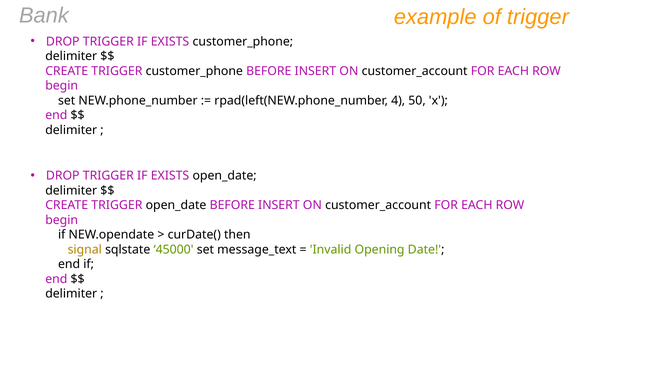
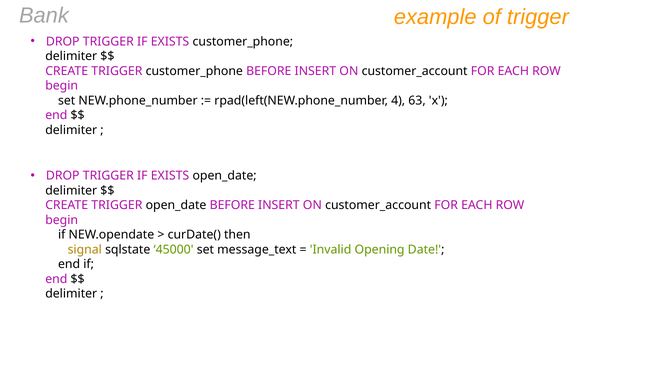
50: 50 -> 63
